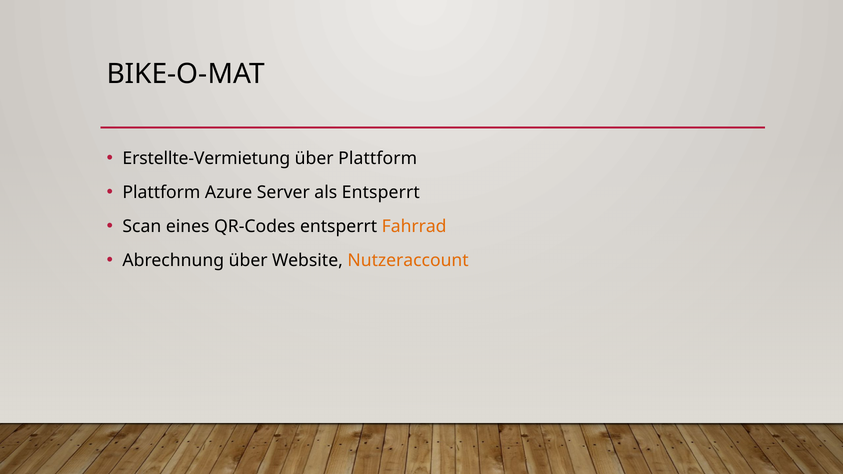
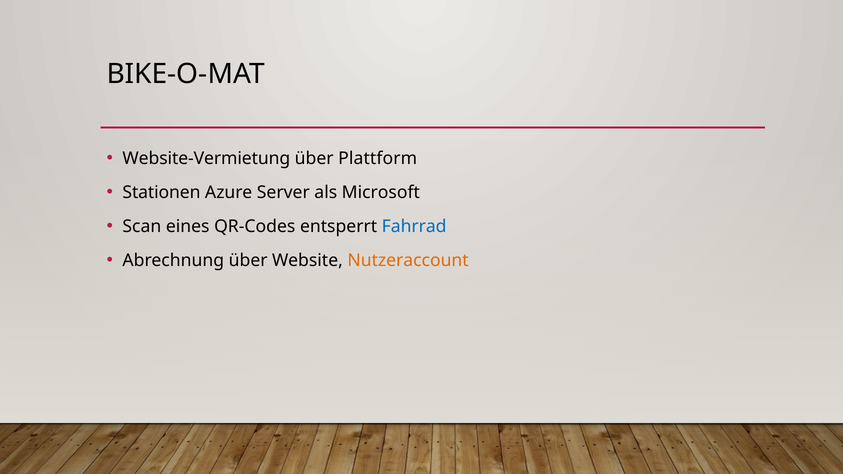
Erstellte-Vermietung: Erstellte-Vermietung -> Website-Vermietung
Plattform at (161, 193): Plattform -> Stationen
als Entsperrt: Entsperrt -> Microsoft
Fahrrad colour: orange -> blue
